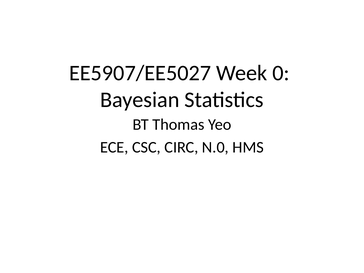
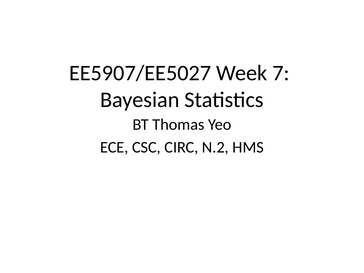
0: 0 -> 7
N.0: N.0 -> N.2
